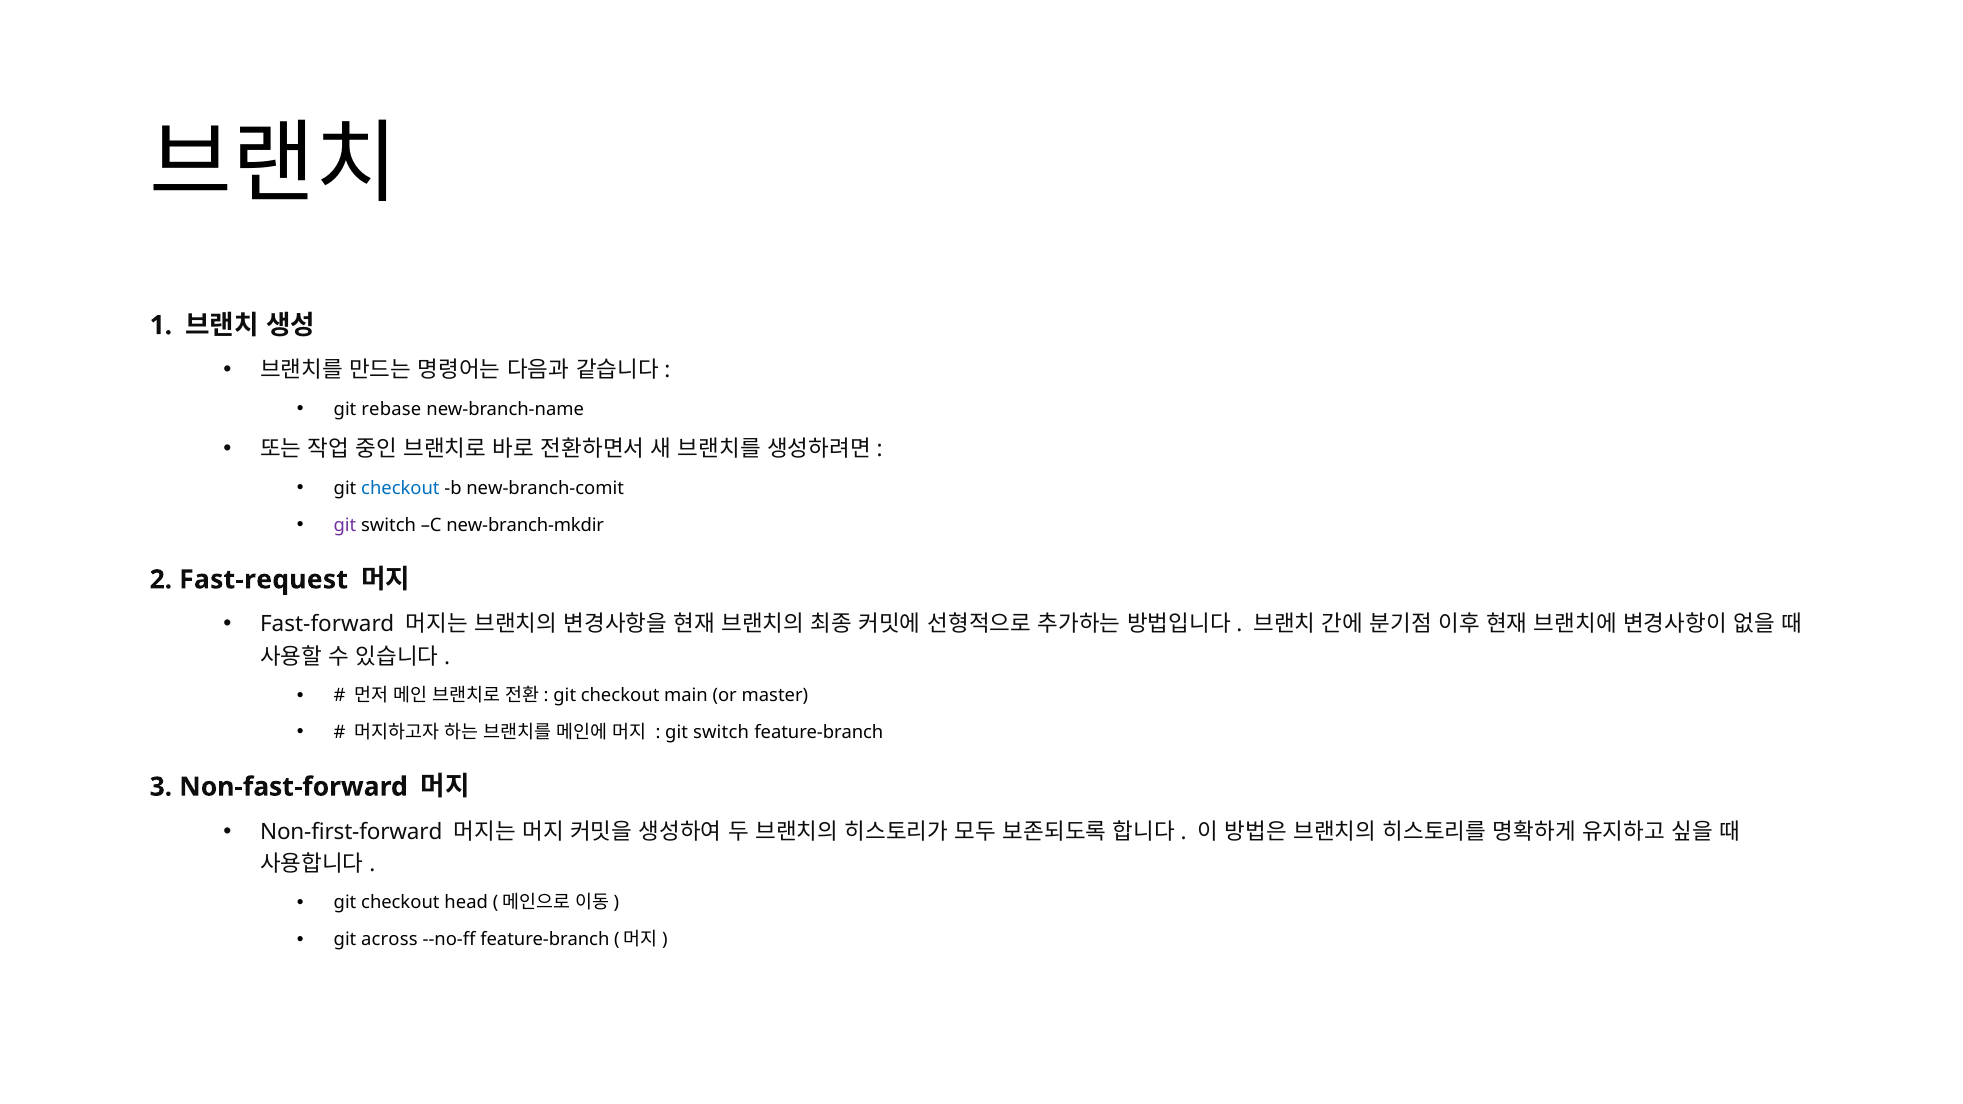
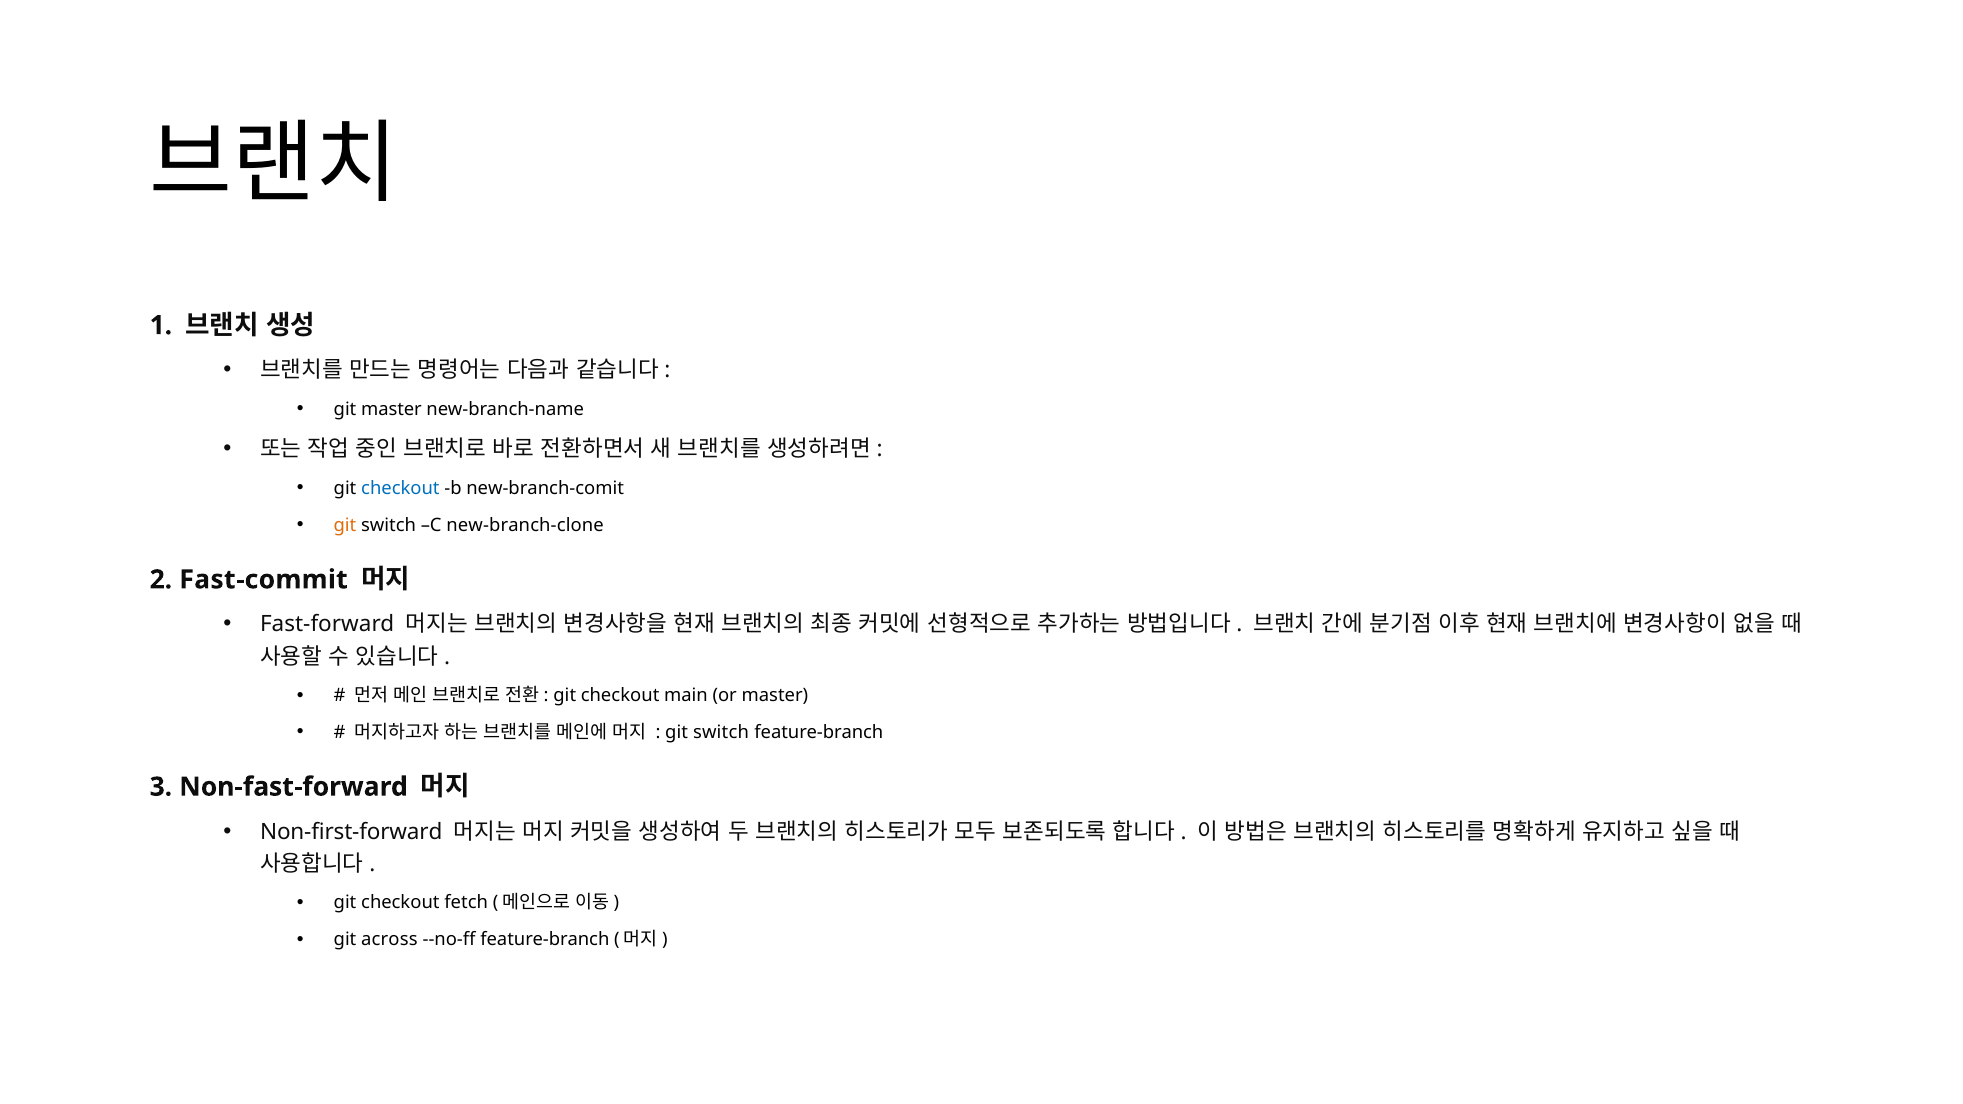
git rebase: rebase -> master
git at (345, 525) colour: purple -> orange
new-branch-mkdir: new-branch-mkdir -> new-branch-clone
Fast-request: Fast-request -> Fast-commit
head: head -> fetch
